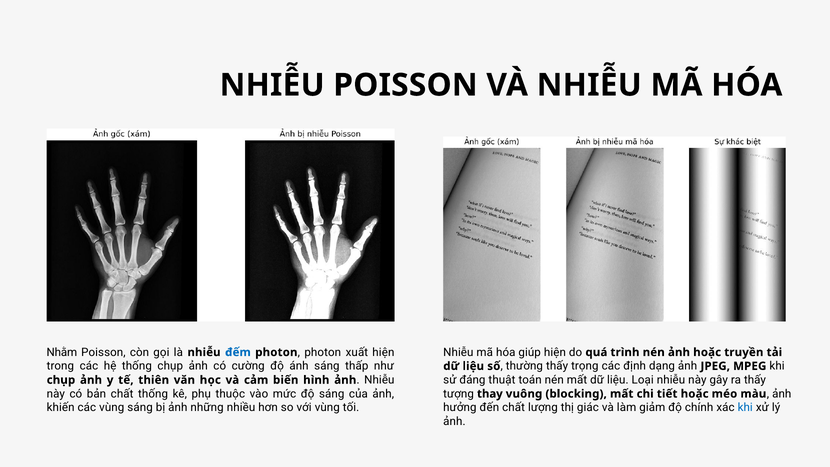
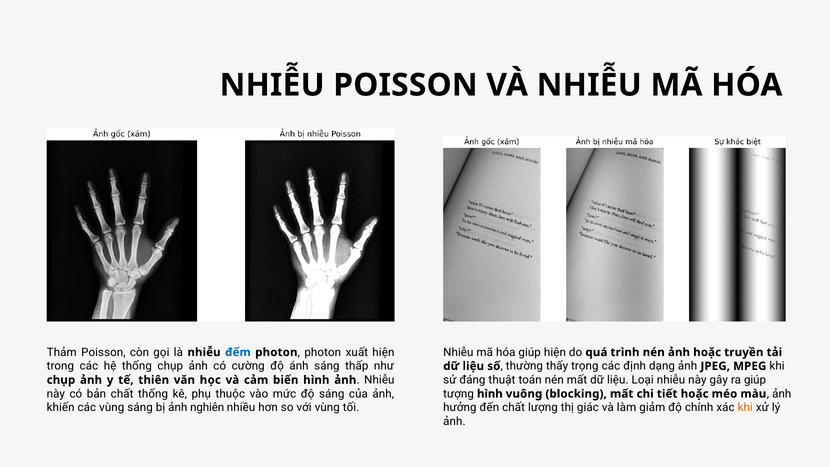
Nhằm: Nhằm -> Thảm
ra thấy: thấy -> giúp
tượng thay: thay -> hình
những: những -> nghiên
khi at (745, 408) colour: blue -> orange
